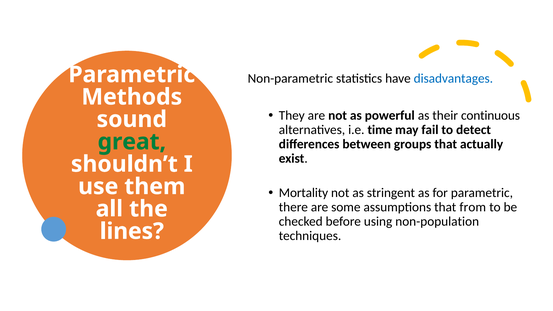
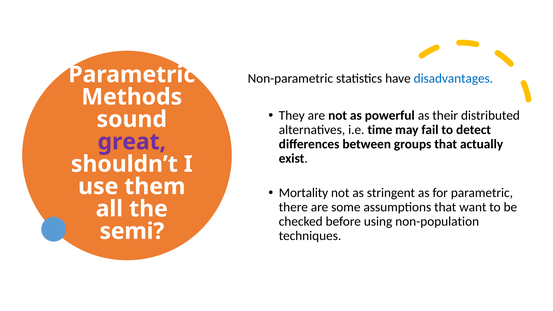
continuous: continuous -> distributed
great colour: green -> purple
from: from -> want
lines: lines -> semi
